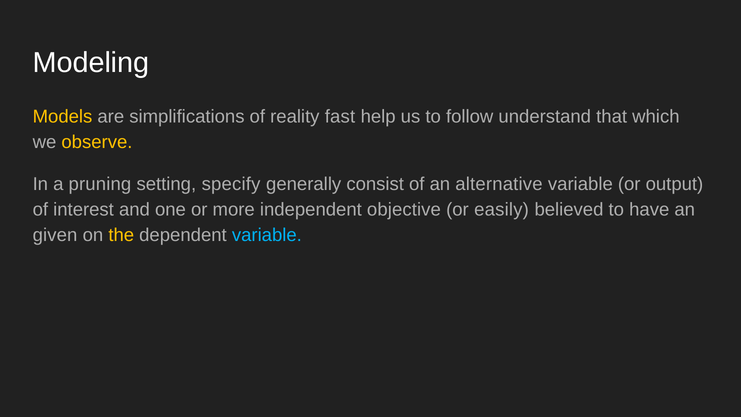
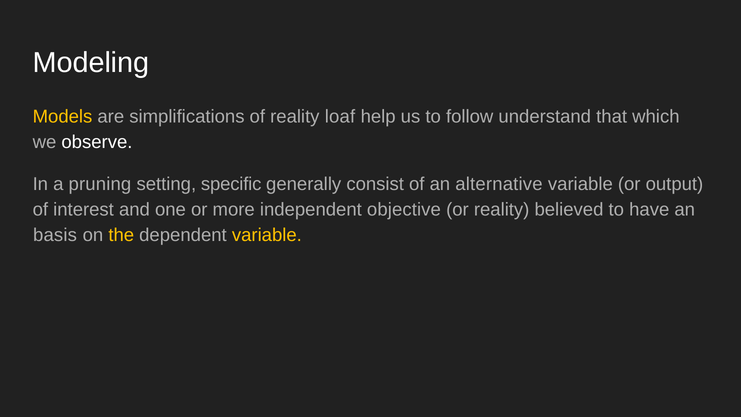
fast: fast -> loaf
observe colour: yellow -> white
specify: specify -> specific
or easily: easily -> reality
given: given -> basis
variable at (267, 235) colour: light blue -> yellow
